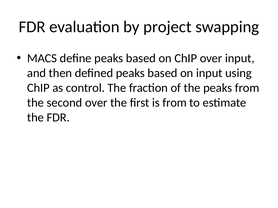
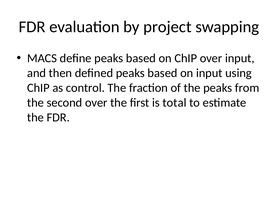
is from: from -> total
